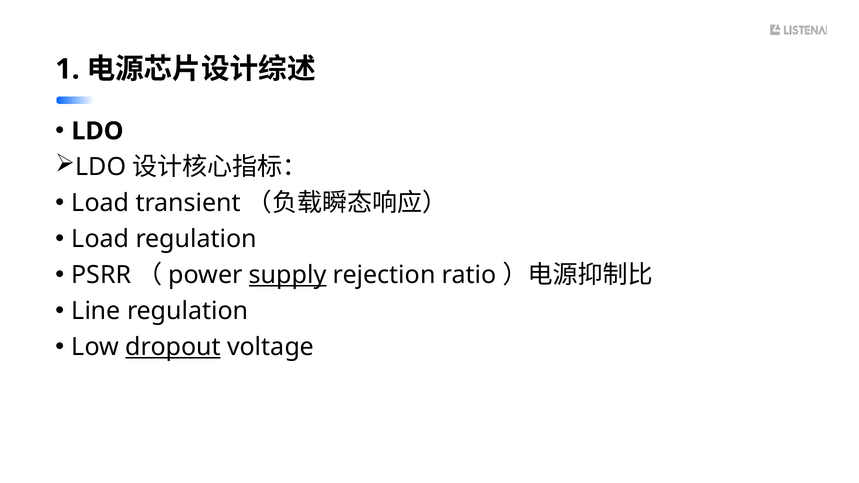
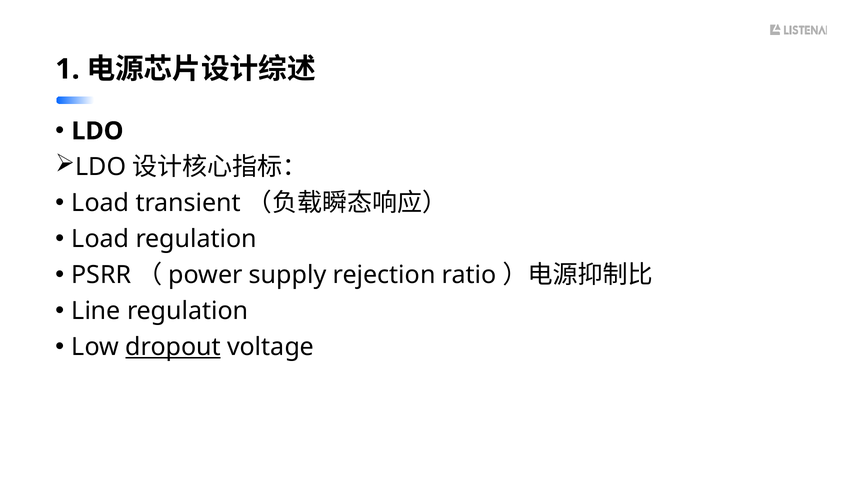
supply underline: present -> none
